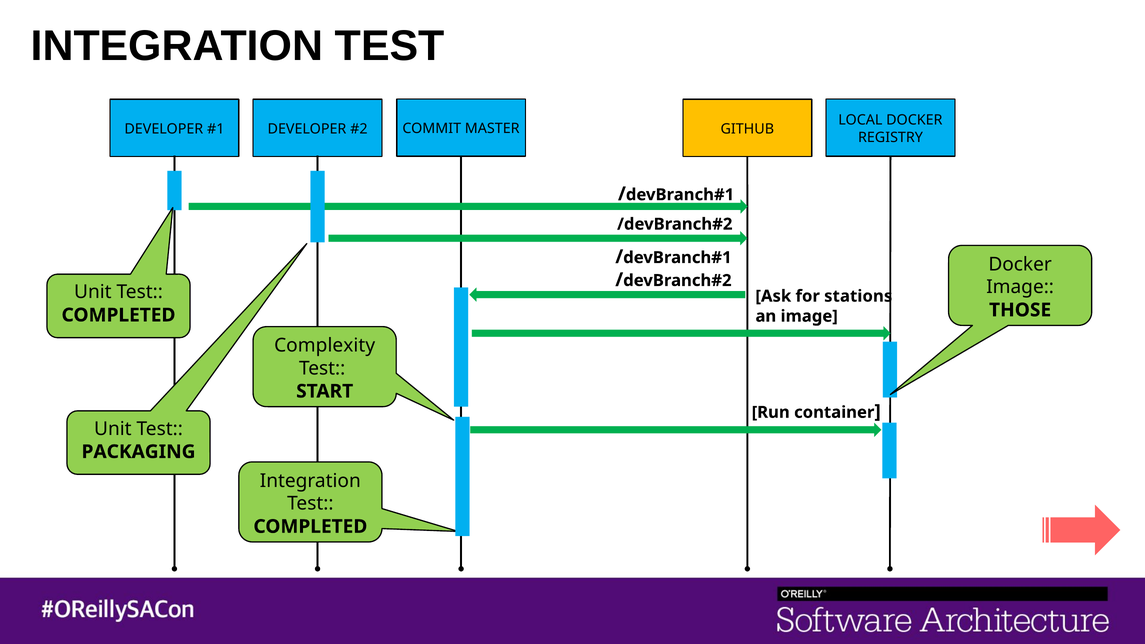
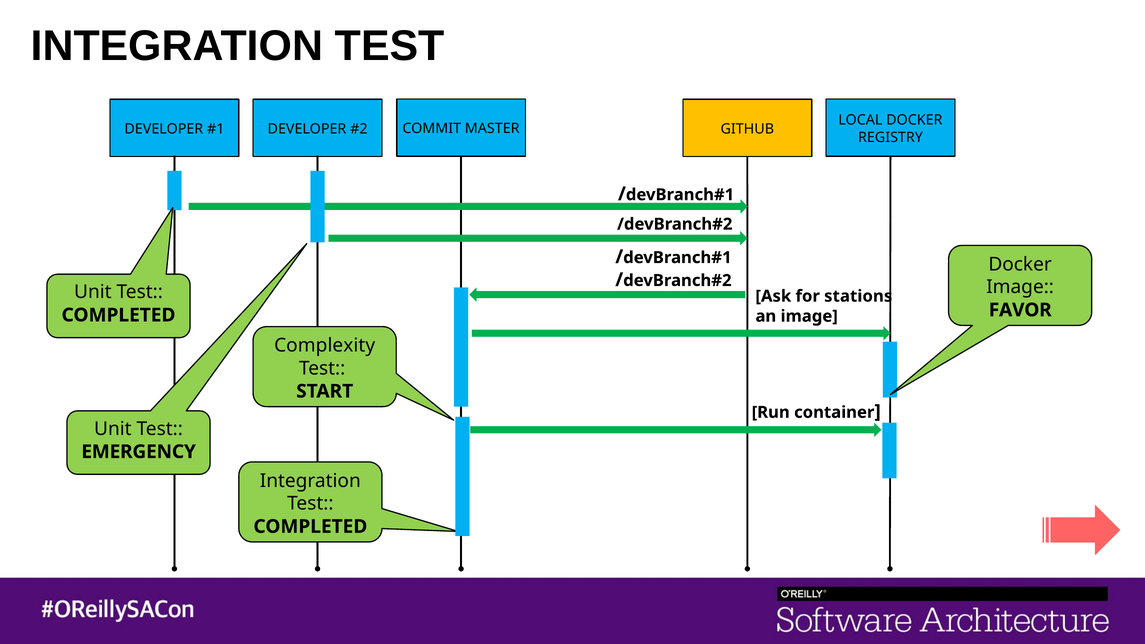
THOSE: THOSE -> FAVOR
PACKAGING: PACKAGING -> EMERGENCY
